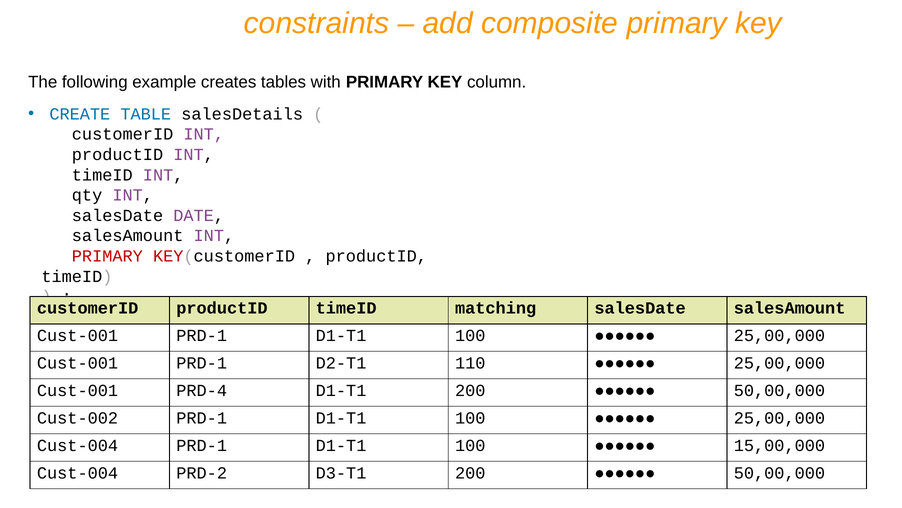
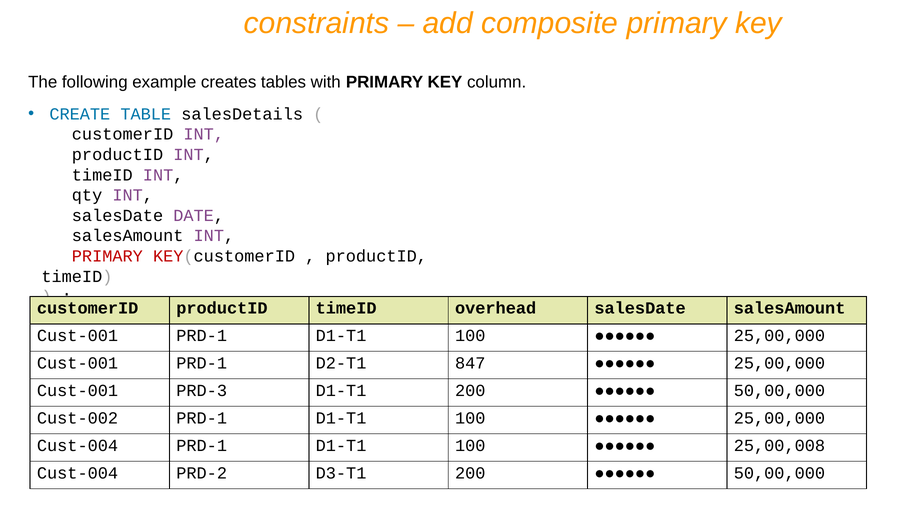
matching: matching -> overhead
110: 110 -> 847
PRD-4: PRD-4 -> PRD-3
15,00,000: 15,00,000 -> 25,00,008
